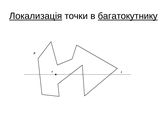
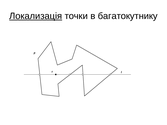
багатокутнику underline: present -> none
